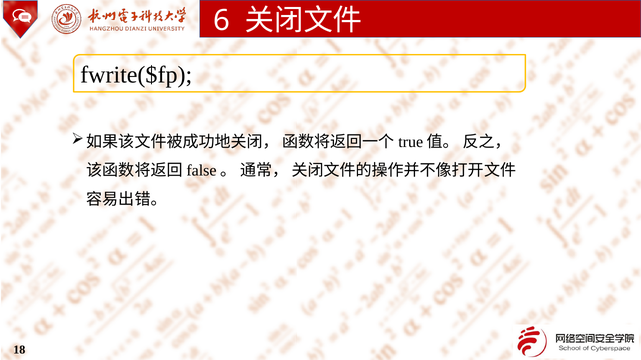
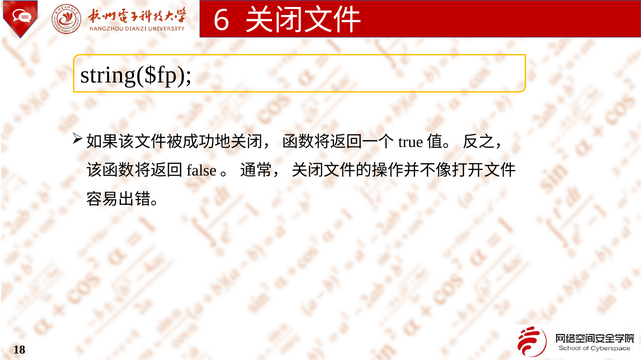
fwrite($fp: fwrite($fp -> string($fp
